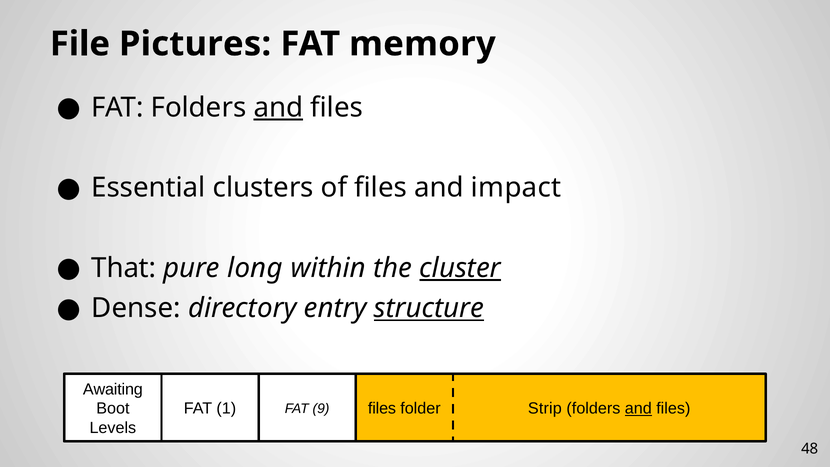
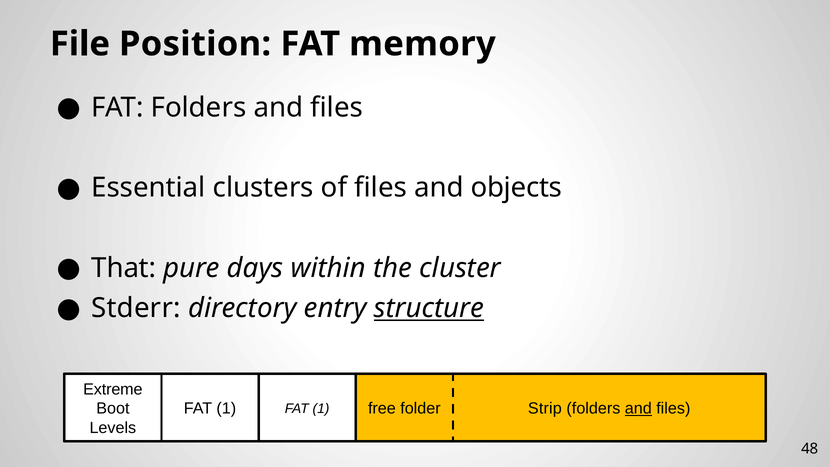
Pictures: Pictures -> Position
and at (278, 108) underline: present -> none
impact: impact -> objects
long: long -> days
cluster underline: present -> none
Dense: Dense -> Stderr
Awaiting: Awaiting -> Extreme
1 files: files -> free
9 at (321, 408): 9 -> 1
